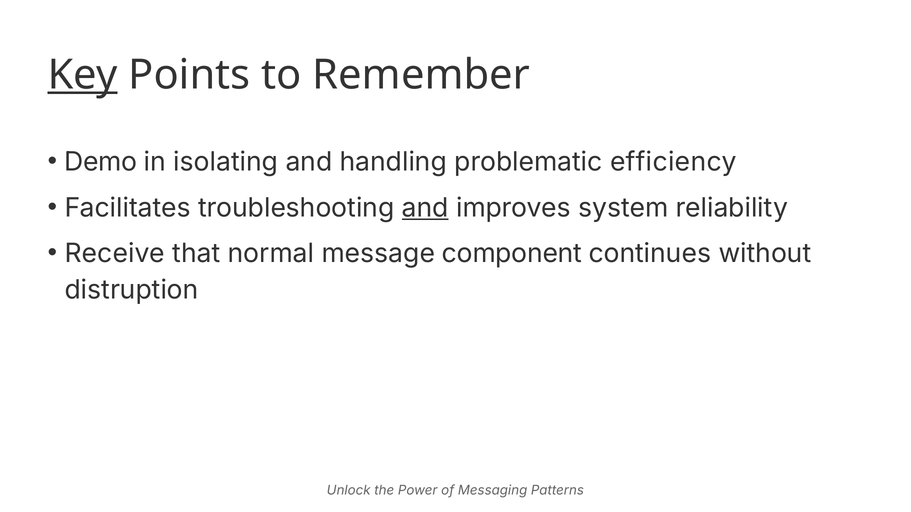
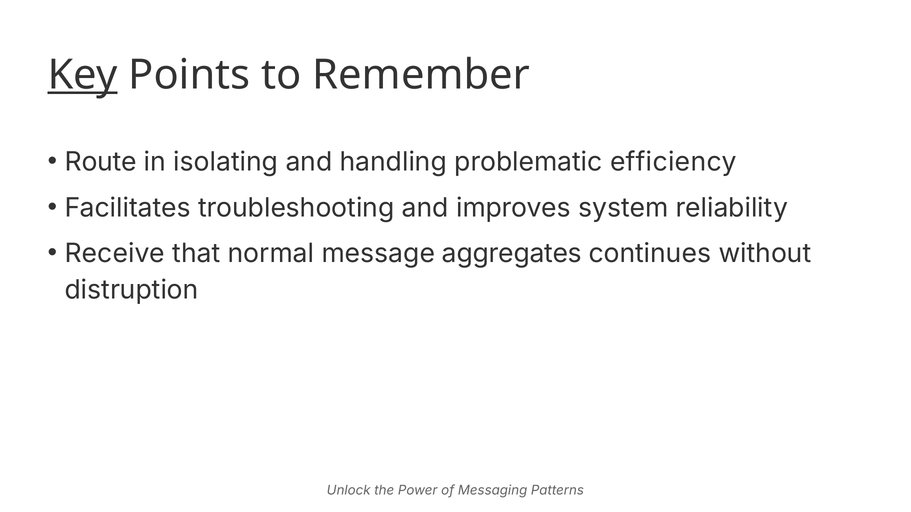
Demo: Demo -> Route
and at (425, 208) underline: present -> none
component: component -> aggregates
